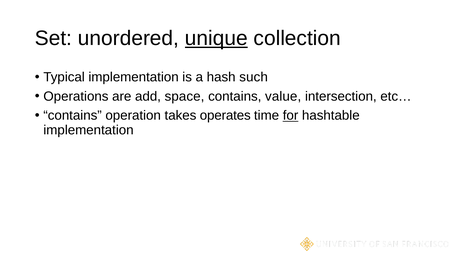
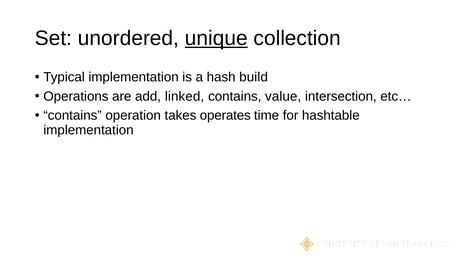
such: such -> build
space: space -> linked
for underline: present -> none
